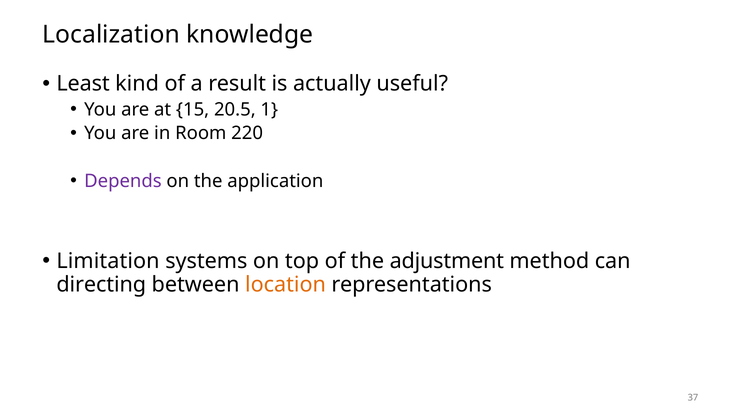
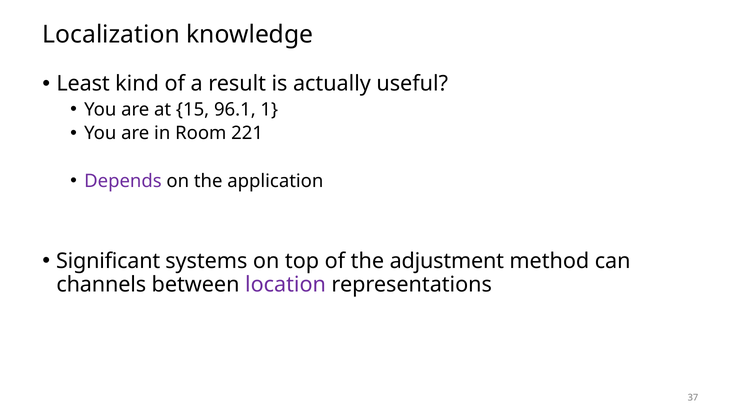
20.5: 20.5 -> 96.1
220: 220 -> 221
Limitation: Limitation -> Significant
directing: directing -> channels
location colour: orange -> purple
